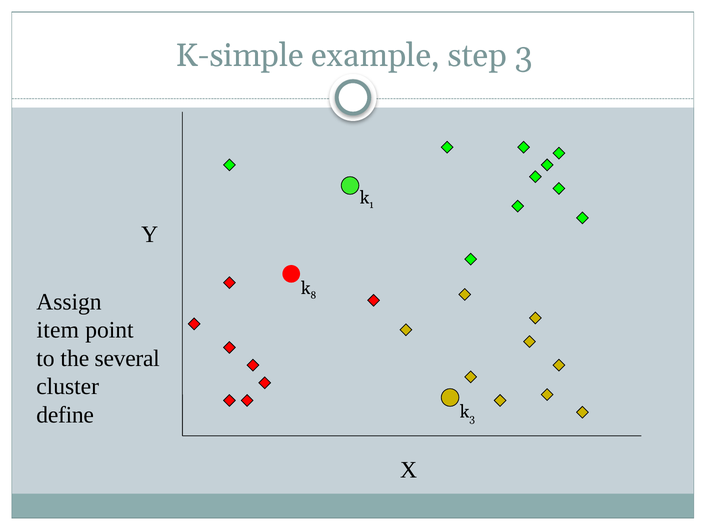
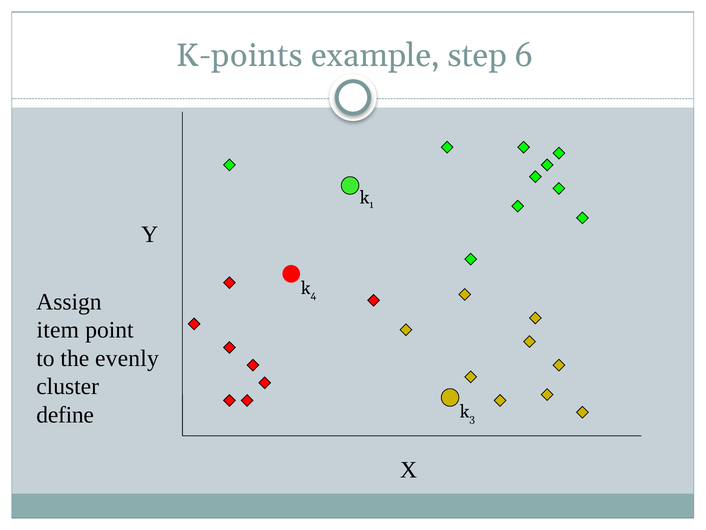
K-simple: K-simple -> K-points
step 3: 3 -> 6
8: 8 -> 4
several: several -> evenly
